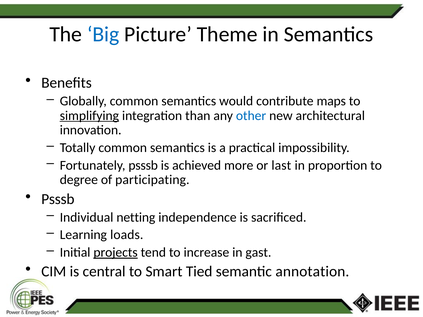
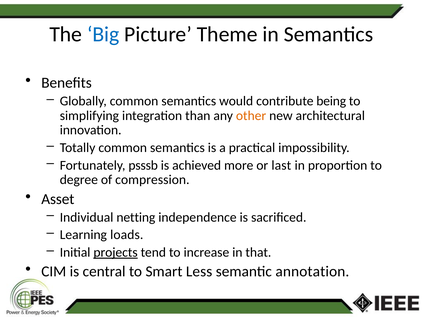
maps: maps -> being
simplifying underline: present -> none
other colour: blue -> orange
participating: participating -> compression
Psssb at (58, 199): Psssb -> Asset
gast: gast -> that
Tied: Tied -> Less
